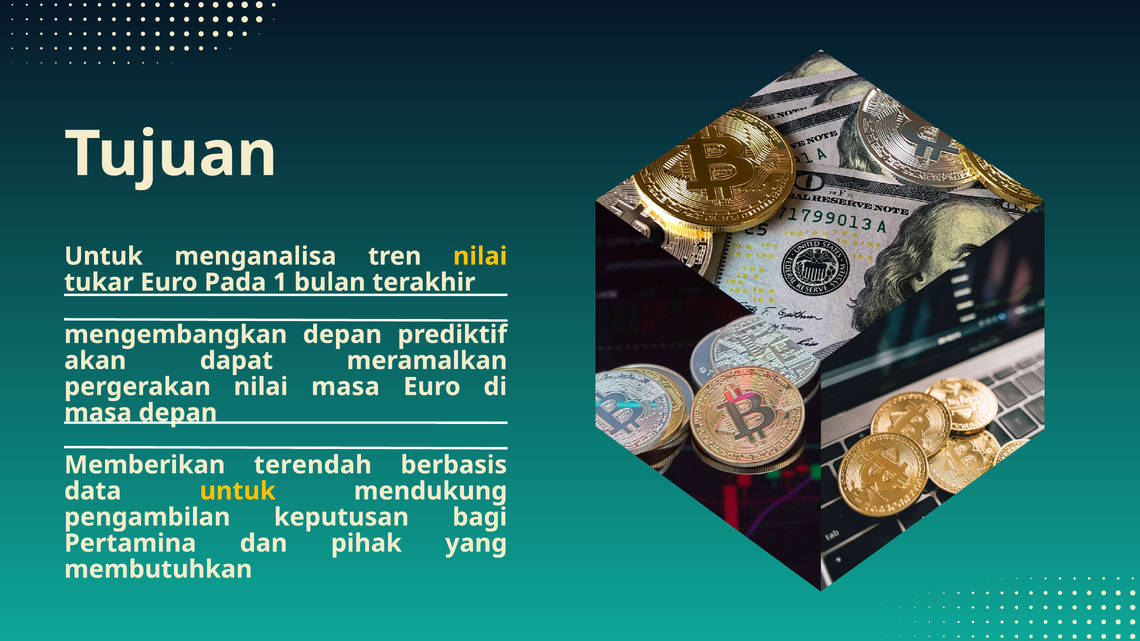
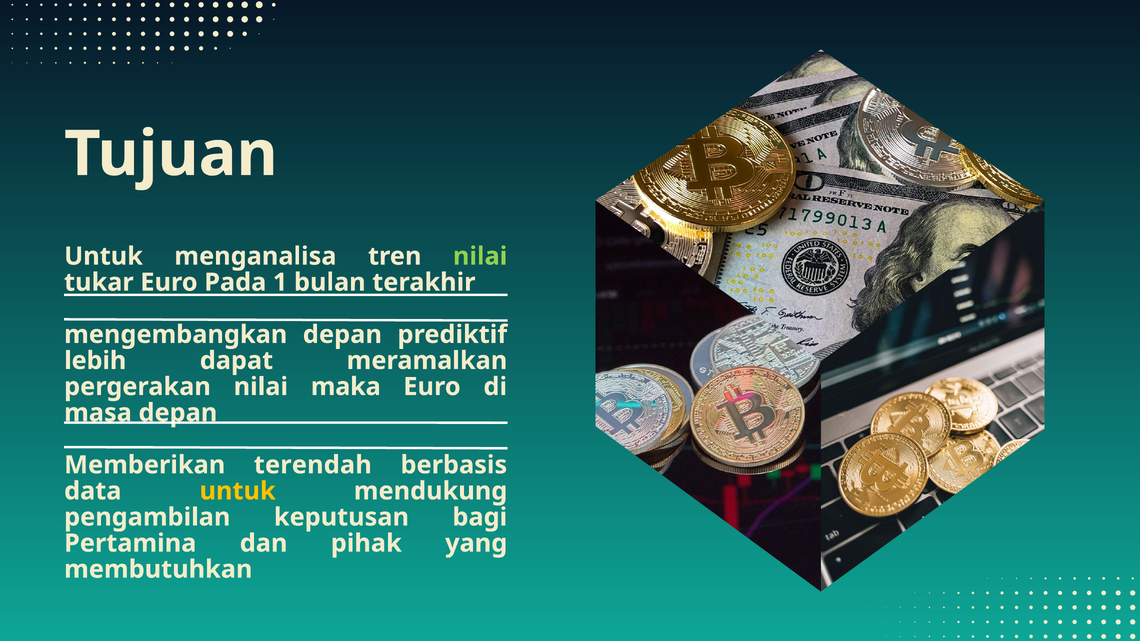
nilai at (480, 256) colour: yellow -> light green
akan: akan -> lebih
nilai masa: masa -> maka
